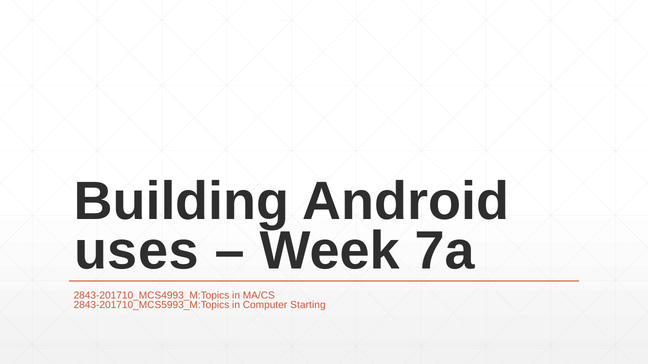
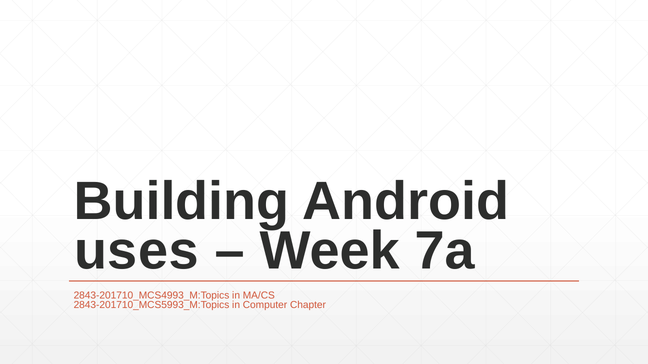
Starting: Starting -> Chapter
